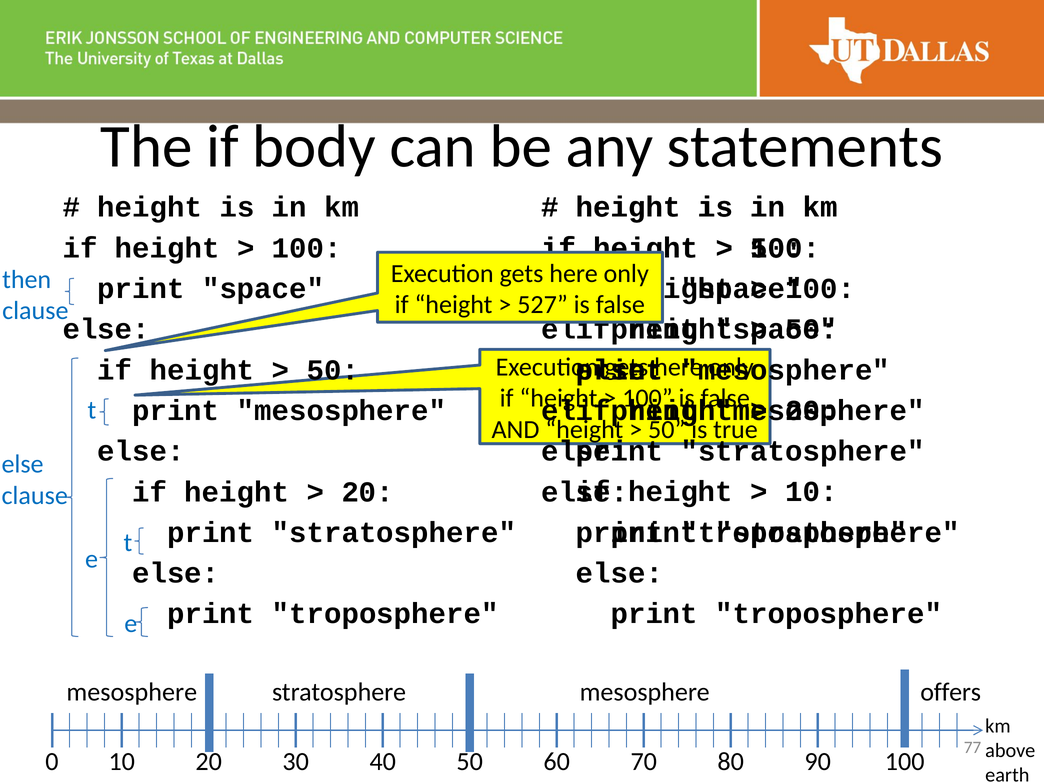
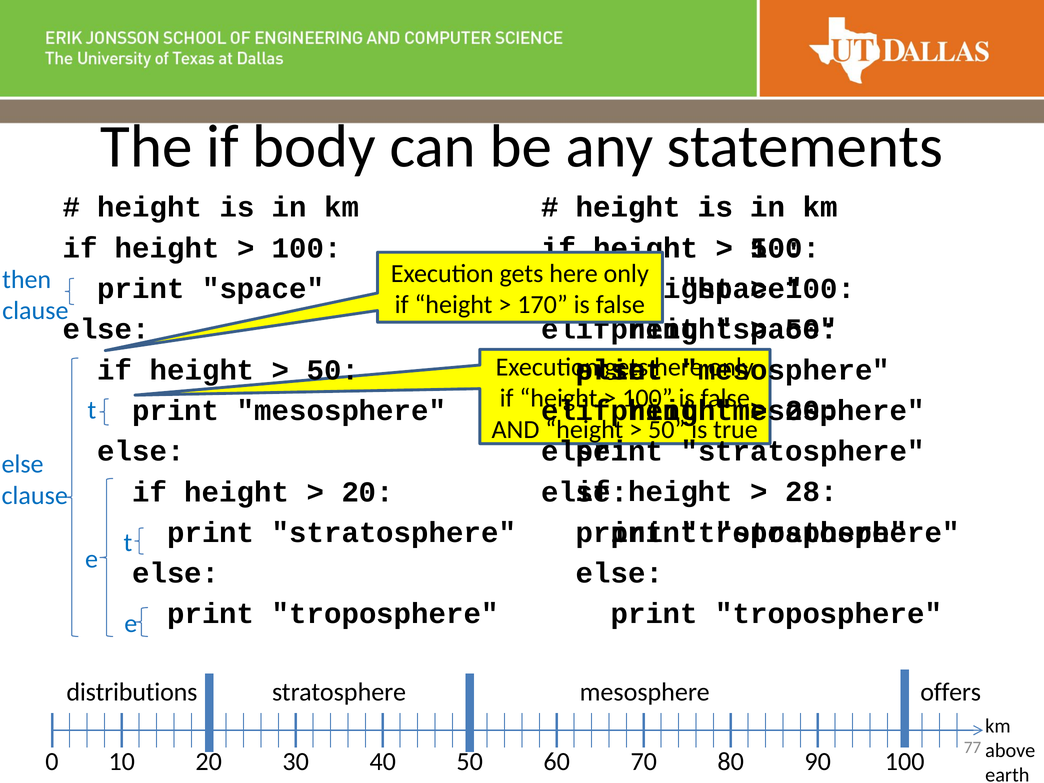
527: 527 -> 170
10 at (811, 492): 10 -> 28
mesosphere at (132, 692): mesosphere -> distributions
